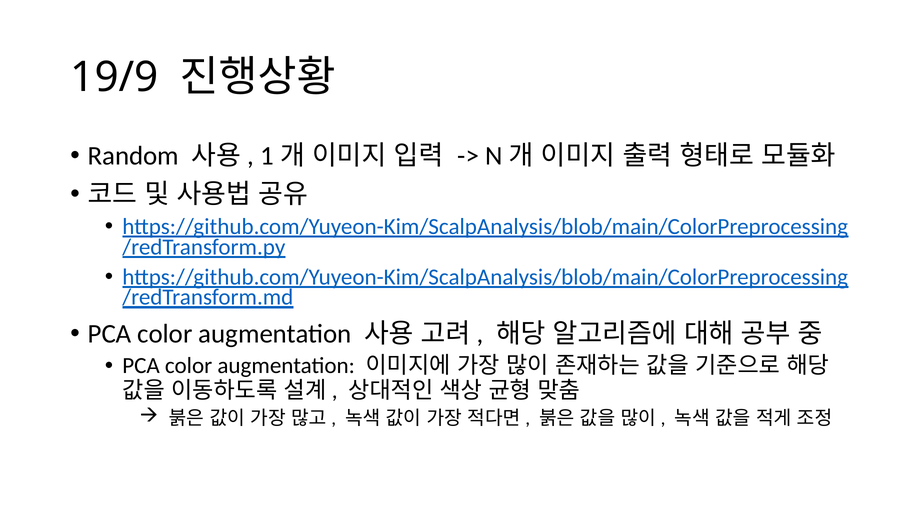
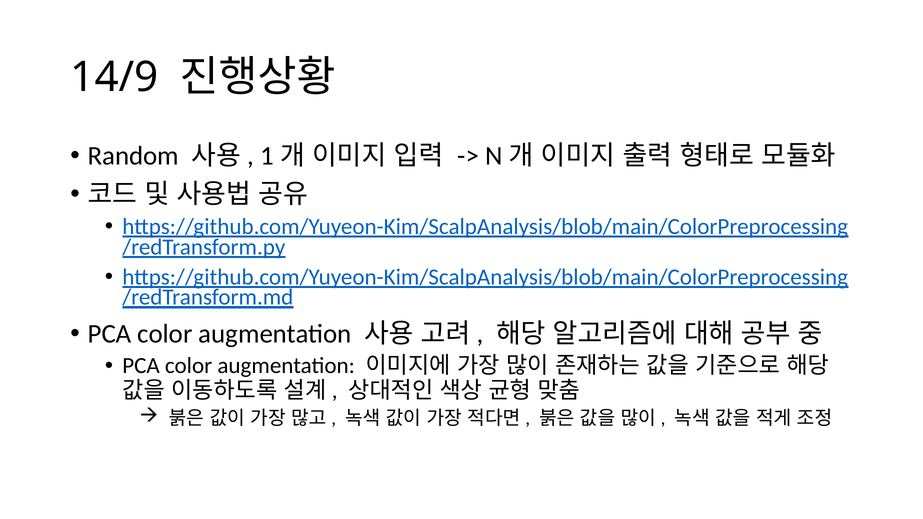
19/9: 19/9 -> 14/9
